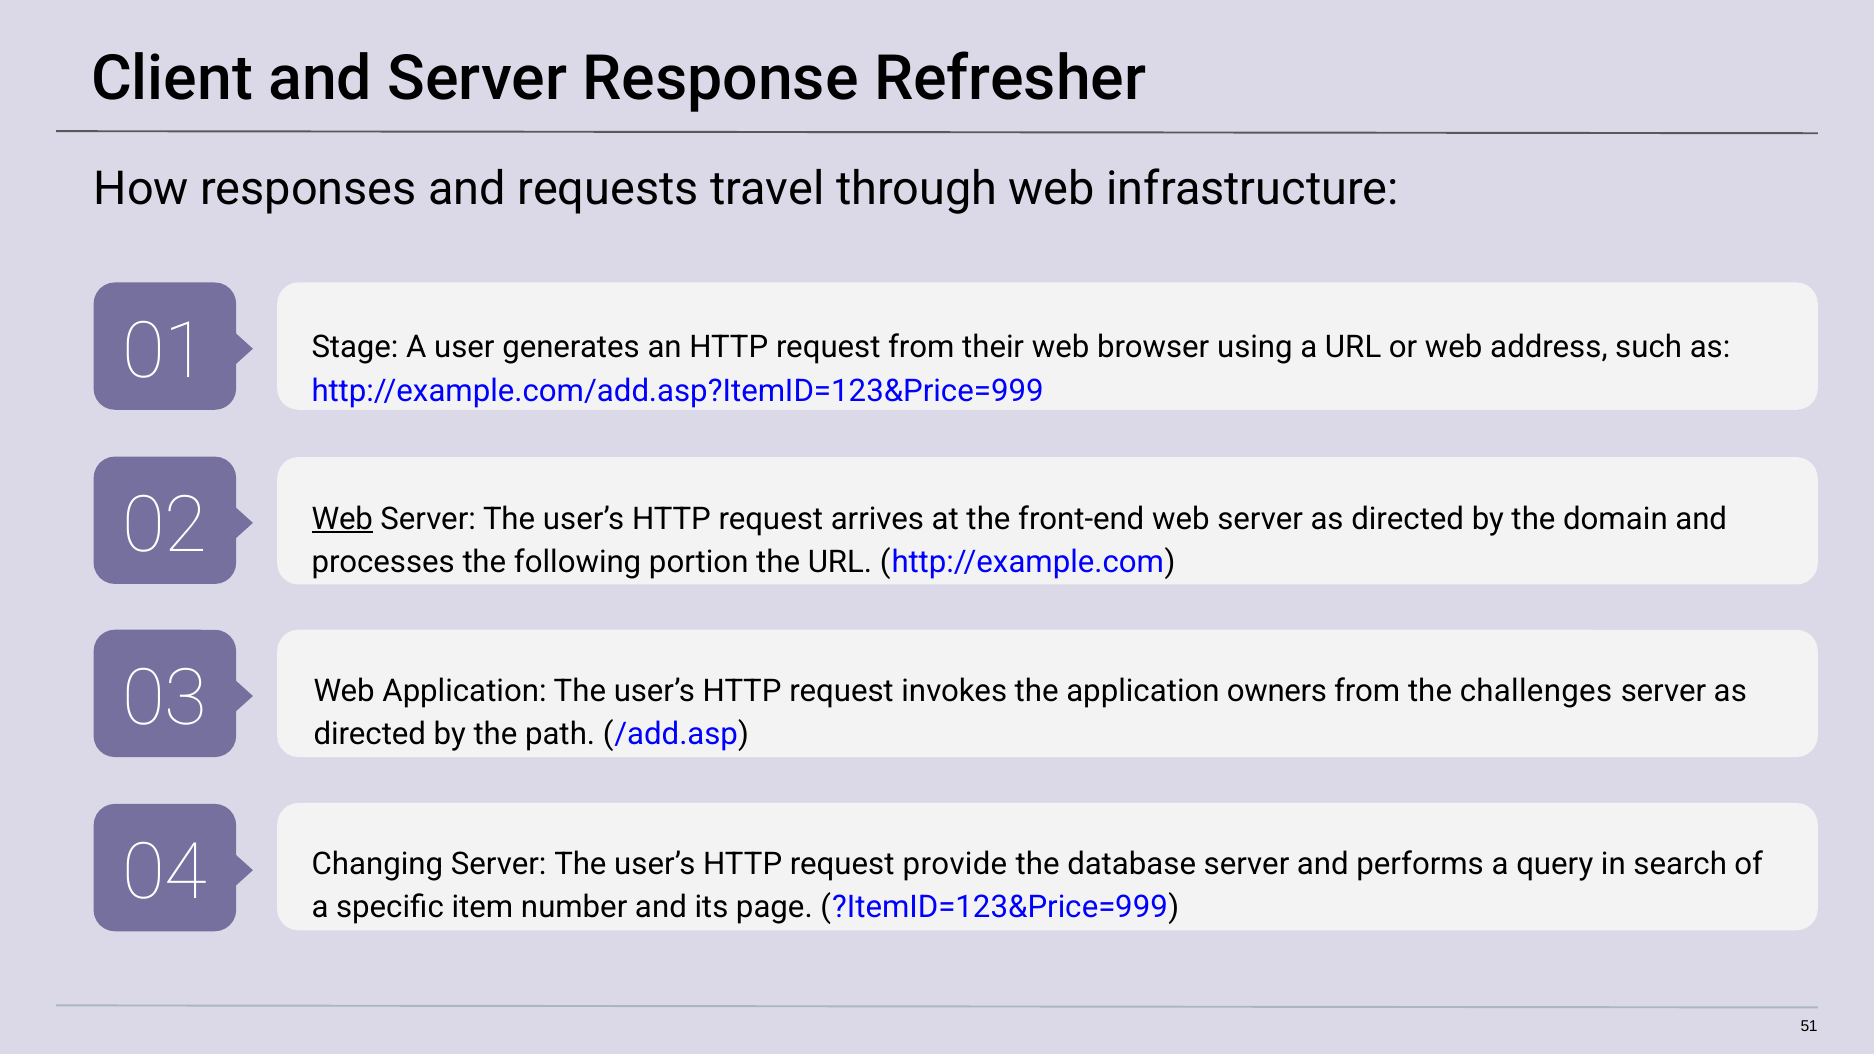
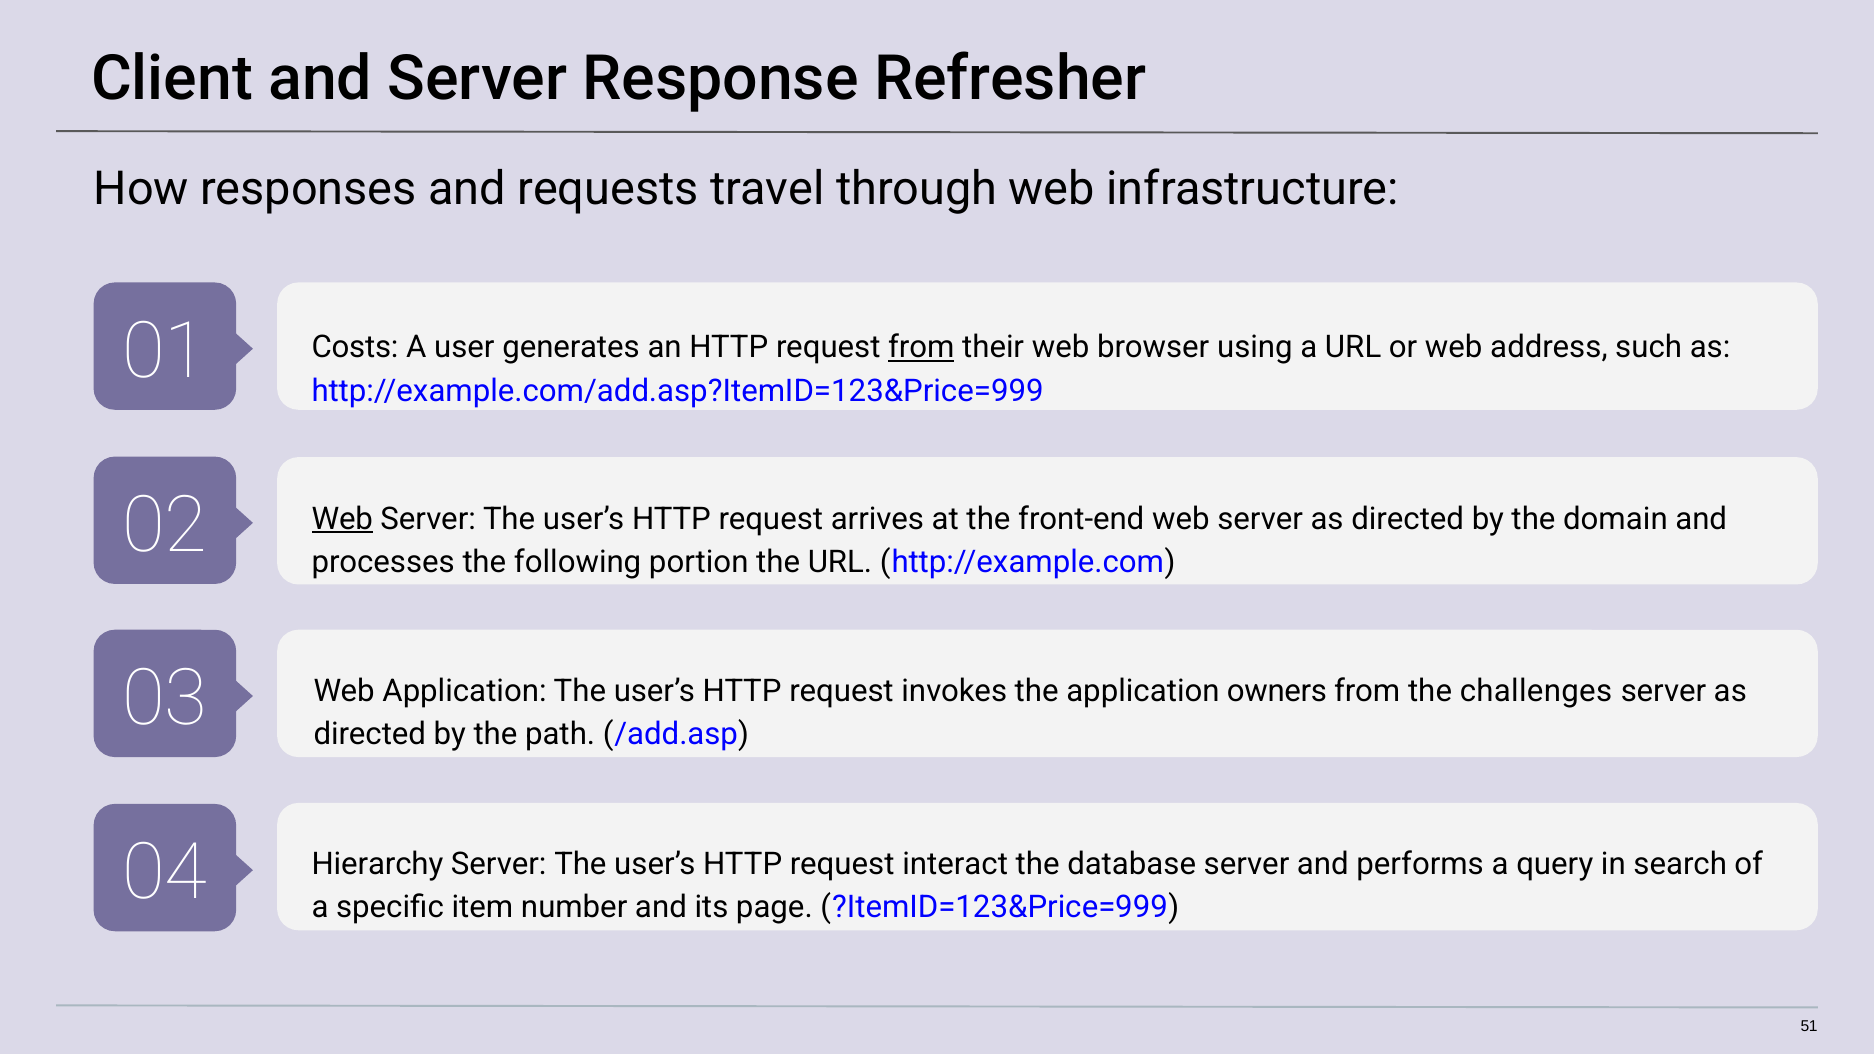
Stage: Stage -> Costs
from at (921, 348) underline: none -> present
Changing: Changing -> Hierarchy
provide: provide -> interact
